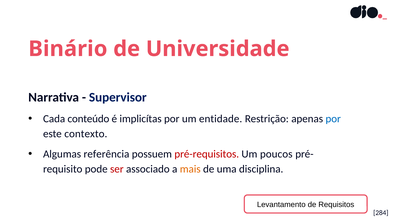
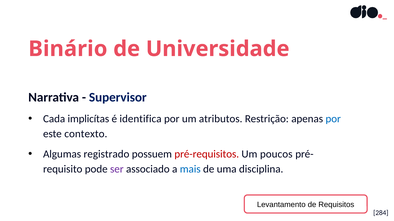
conteúdo: conteúdo -> implicítas
implicítas: implicítas -> identifica
entidade: entidade -> atributos
referência: referência -> registrado
ser colour: red -> purple
mais colour: orange -> blue
